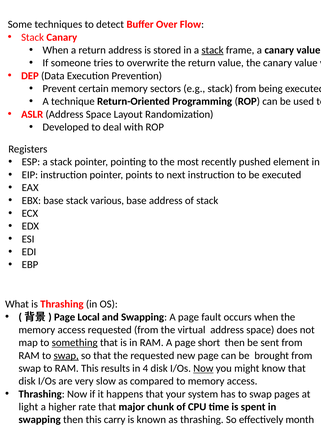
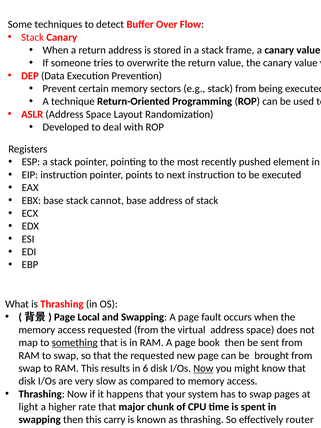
stack at (213, 50) underline: present -> none
various: various -> cannot
short: short -> book
swap at (66, 356) underline: present -> none
4: 4 -> 6
month: month -> router
